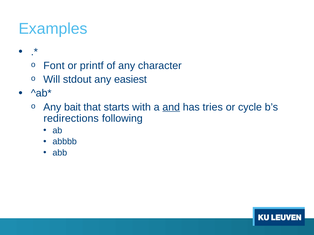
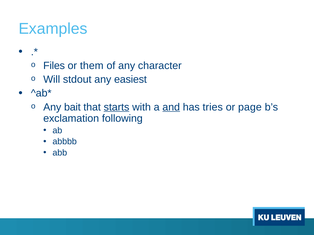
Font: Font -> Files
printf: printf -> them
starts underline: none -> present
cycle: cycle -> page
redirections: redirections -> exclamation
